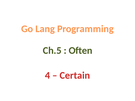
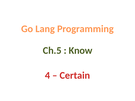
Often: Often -> Know
